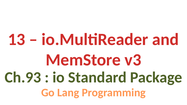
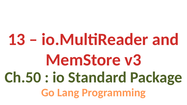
Ch.93: Ch.93 -> Ch.50
